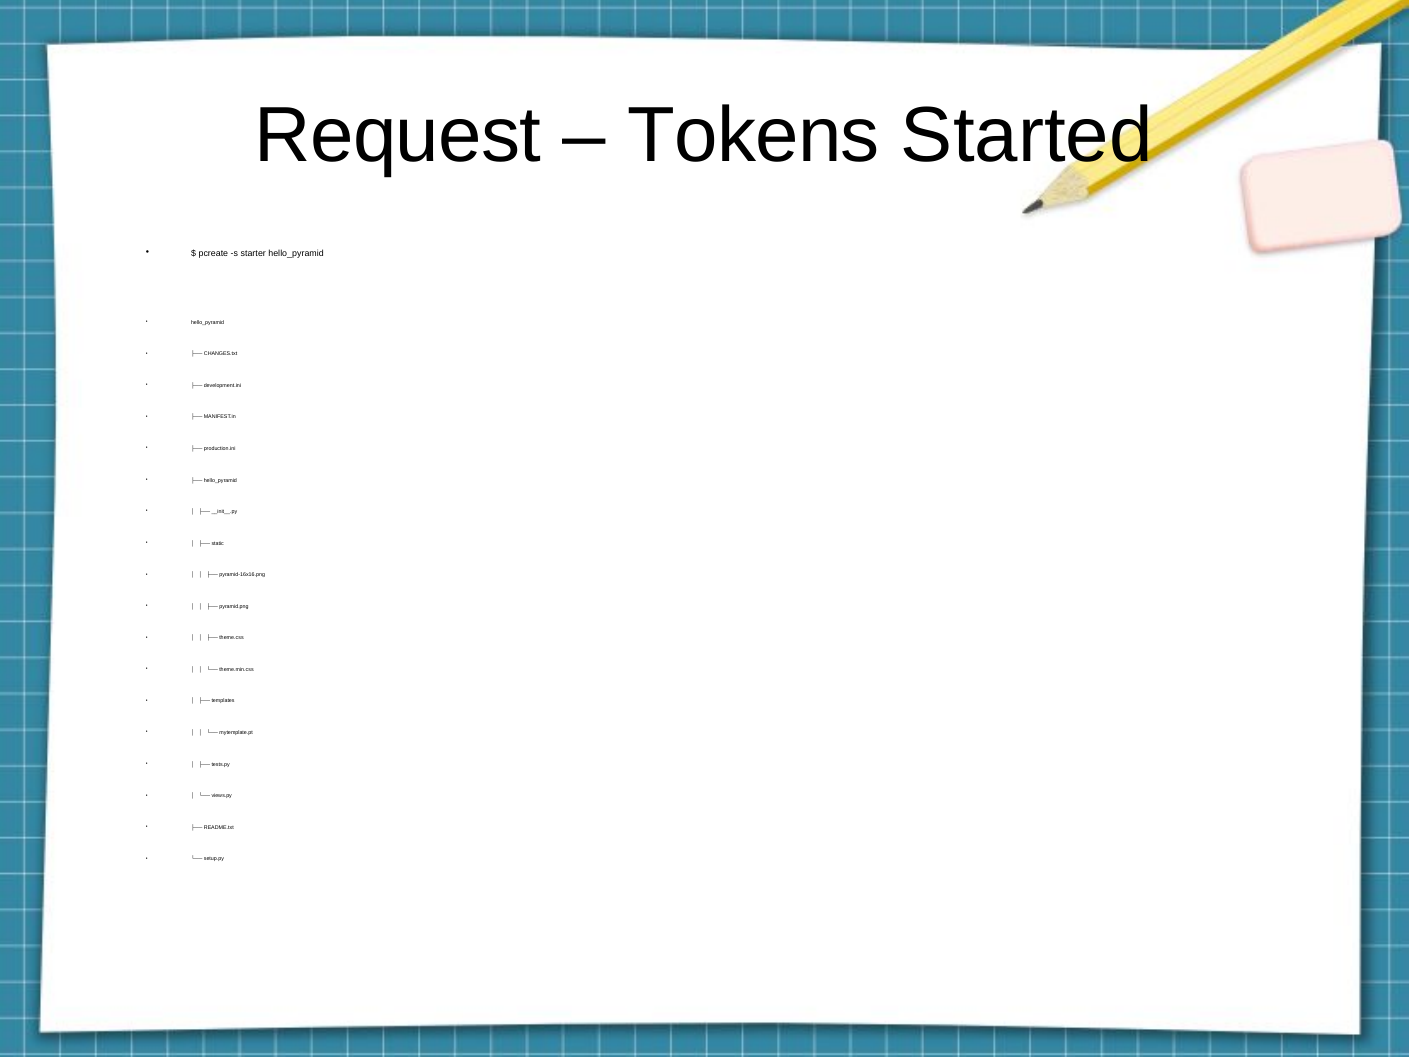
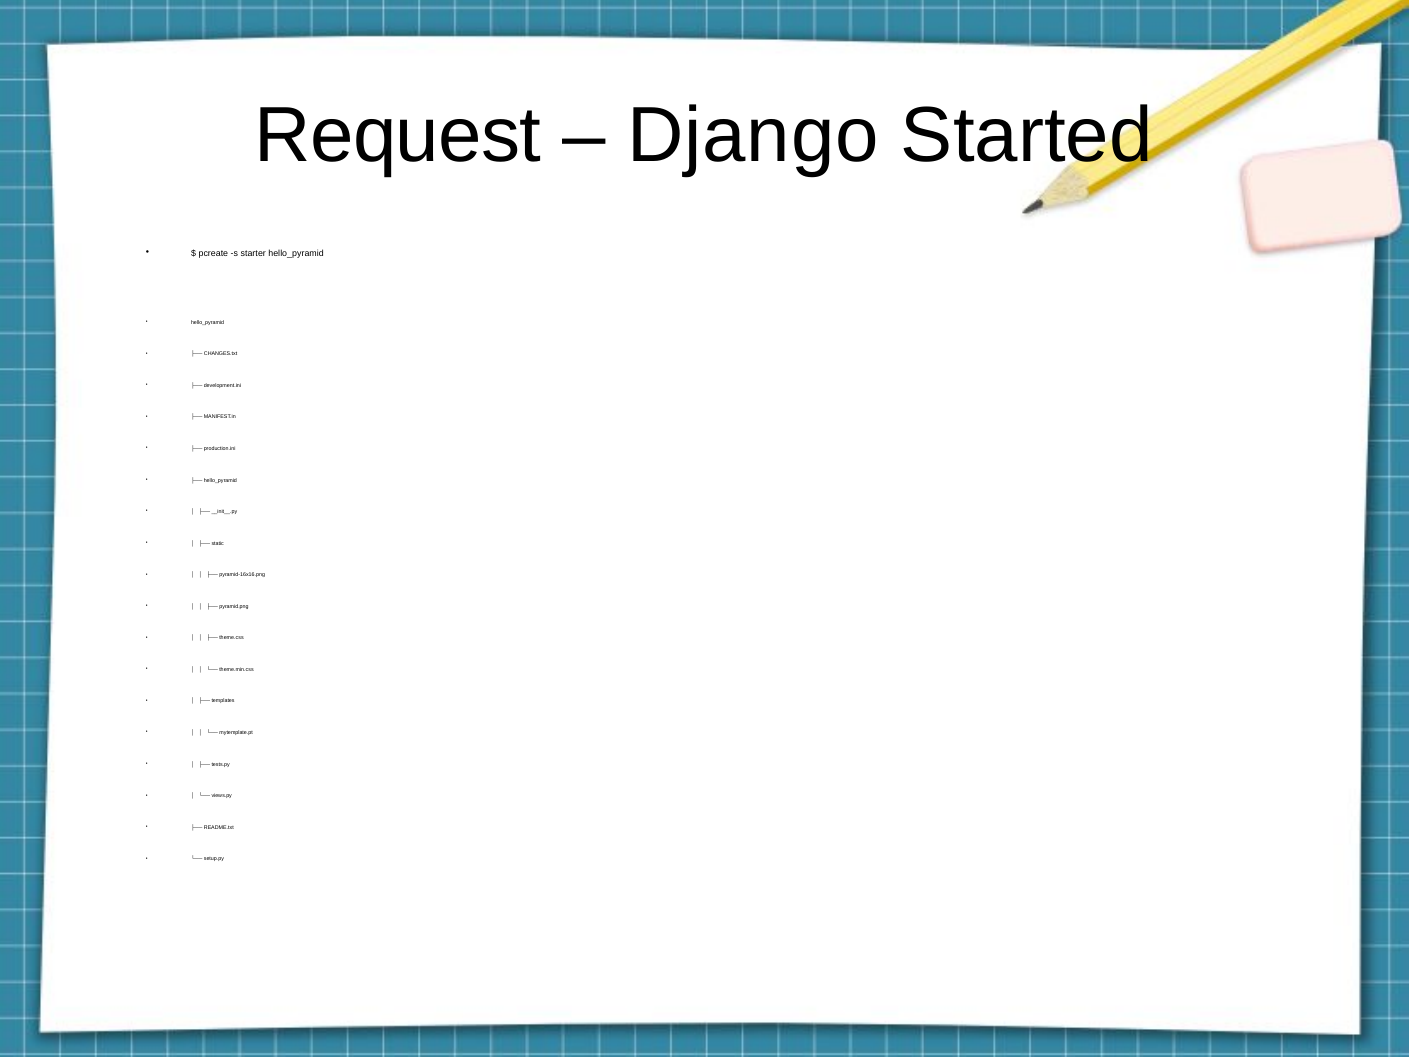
Tokens: Tokens -> Django
